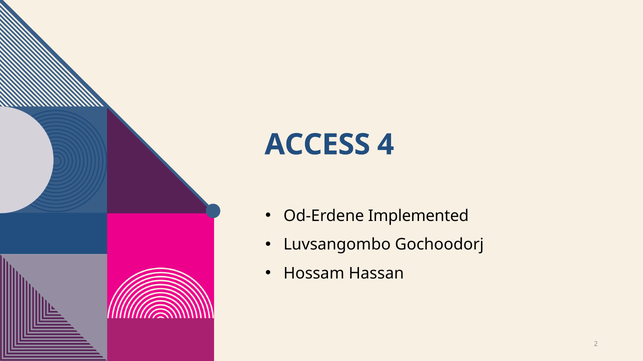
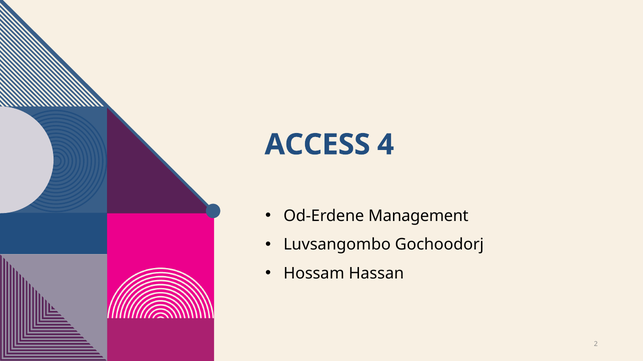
Implemented: Implemented -> Management
